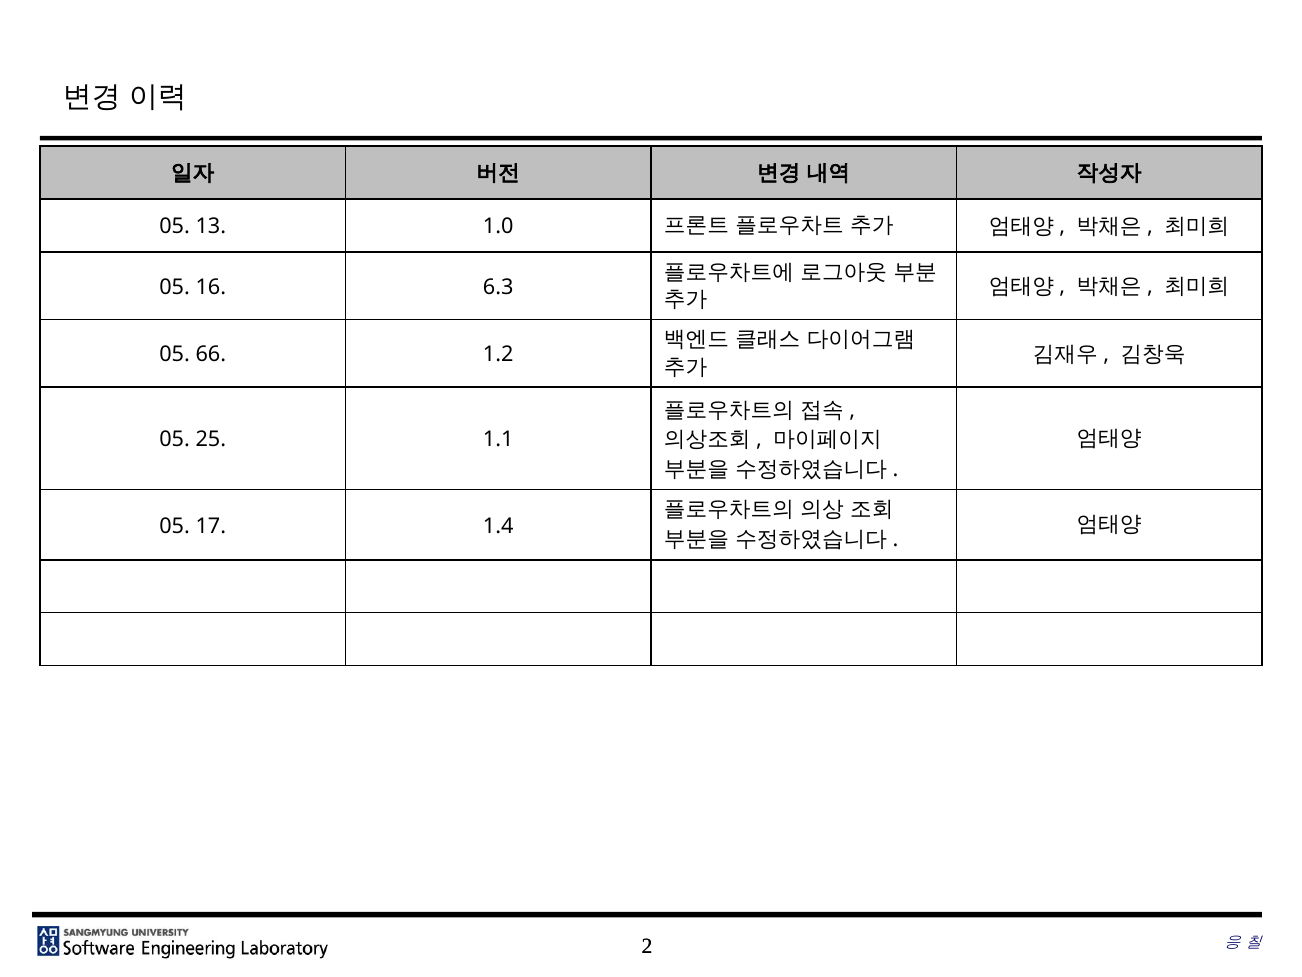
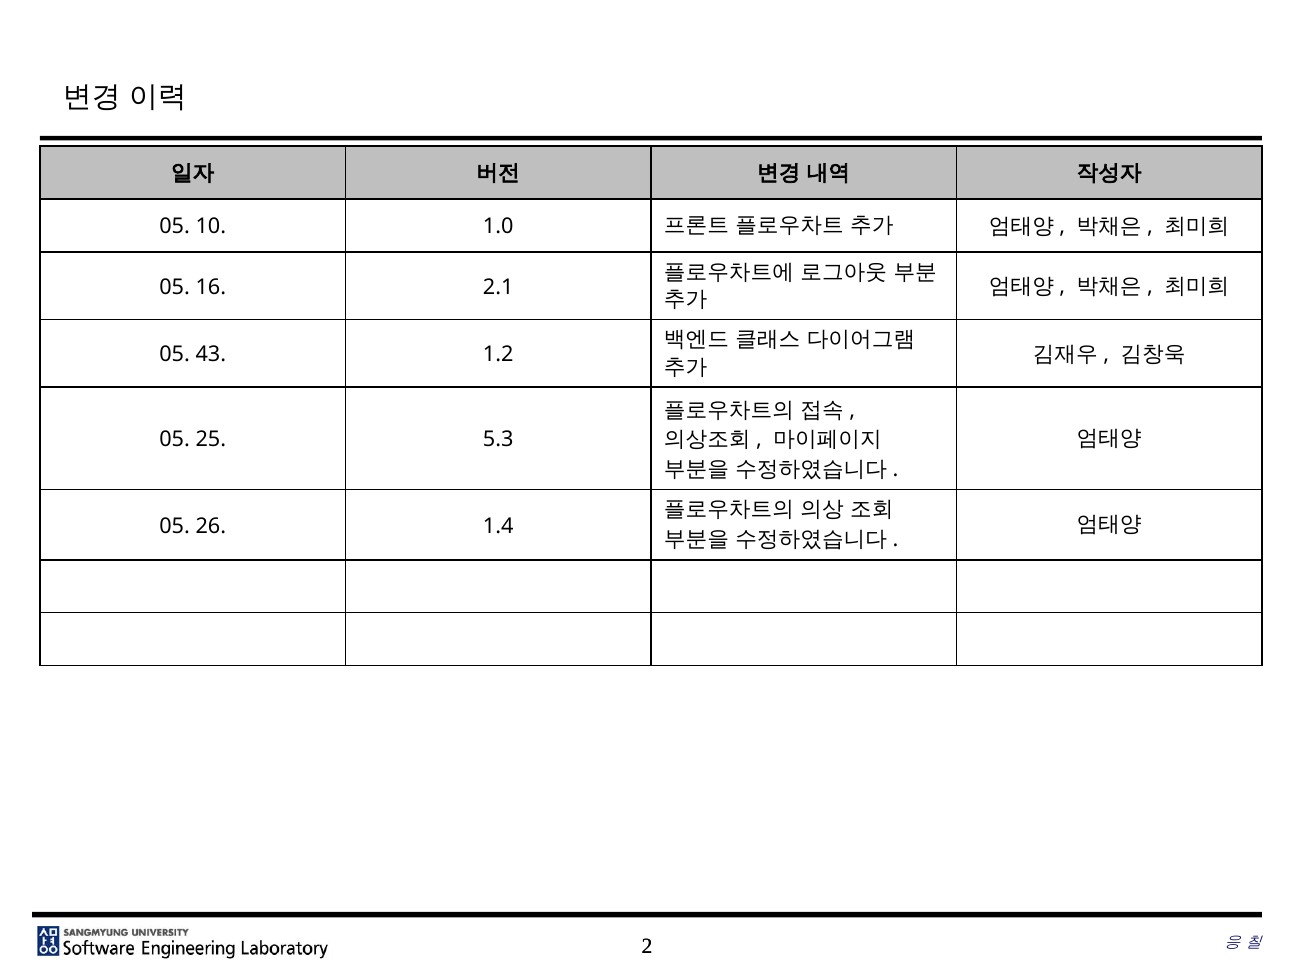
13: 13 -> 10
6.3: 6.3 -> 2.1
66: 66 -> 43
1.1: 1.1 -> 5.3
17: 17 -> 26
